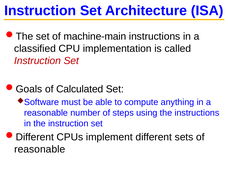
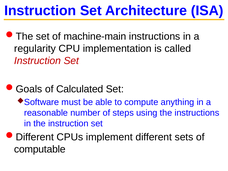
classified: classified -> regularity
reasonable at (40, 149): reasonable -> computable
